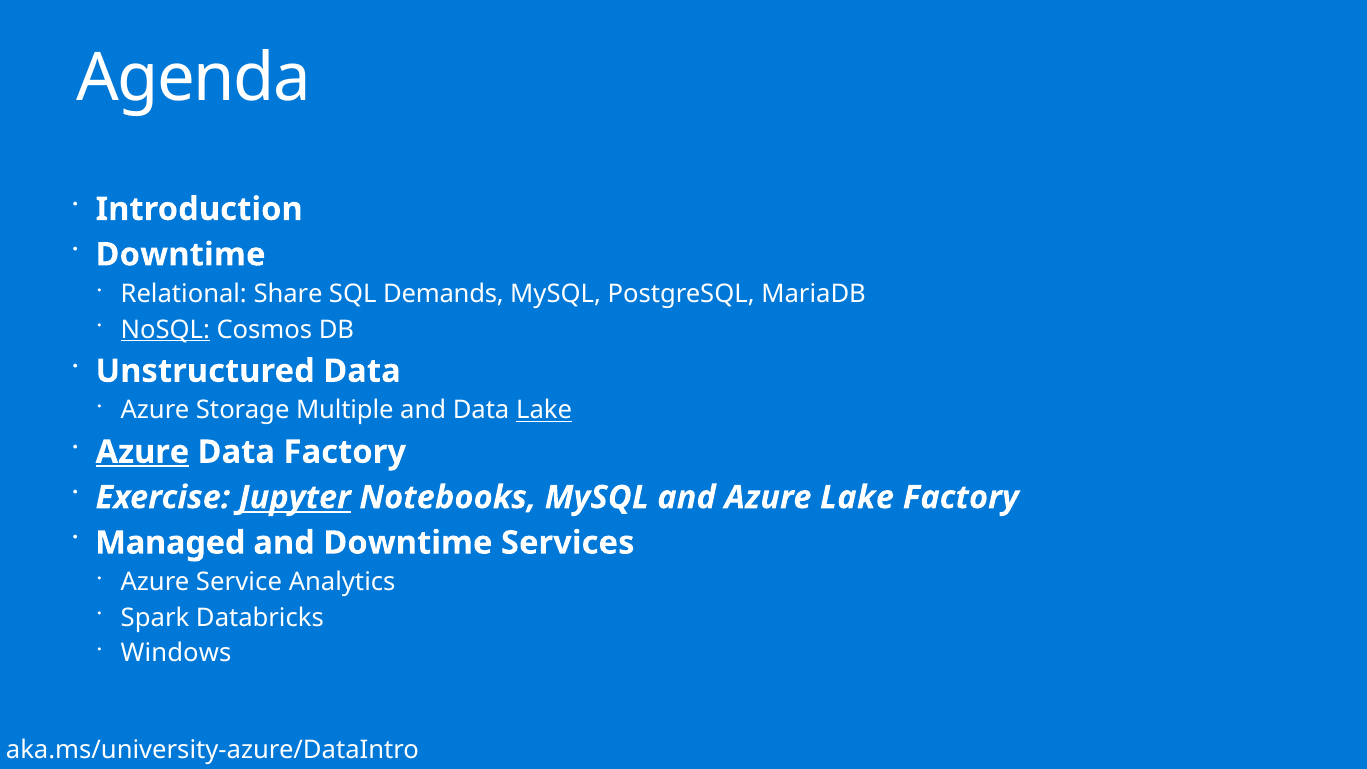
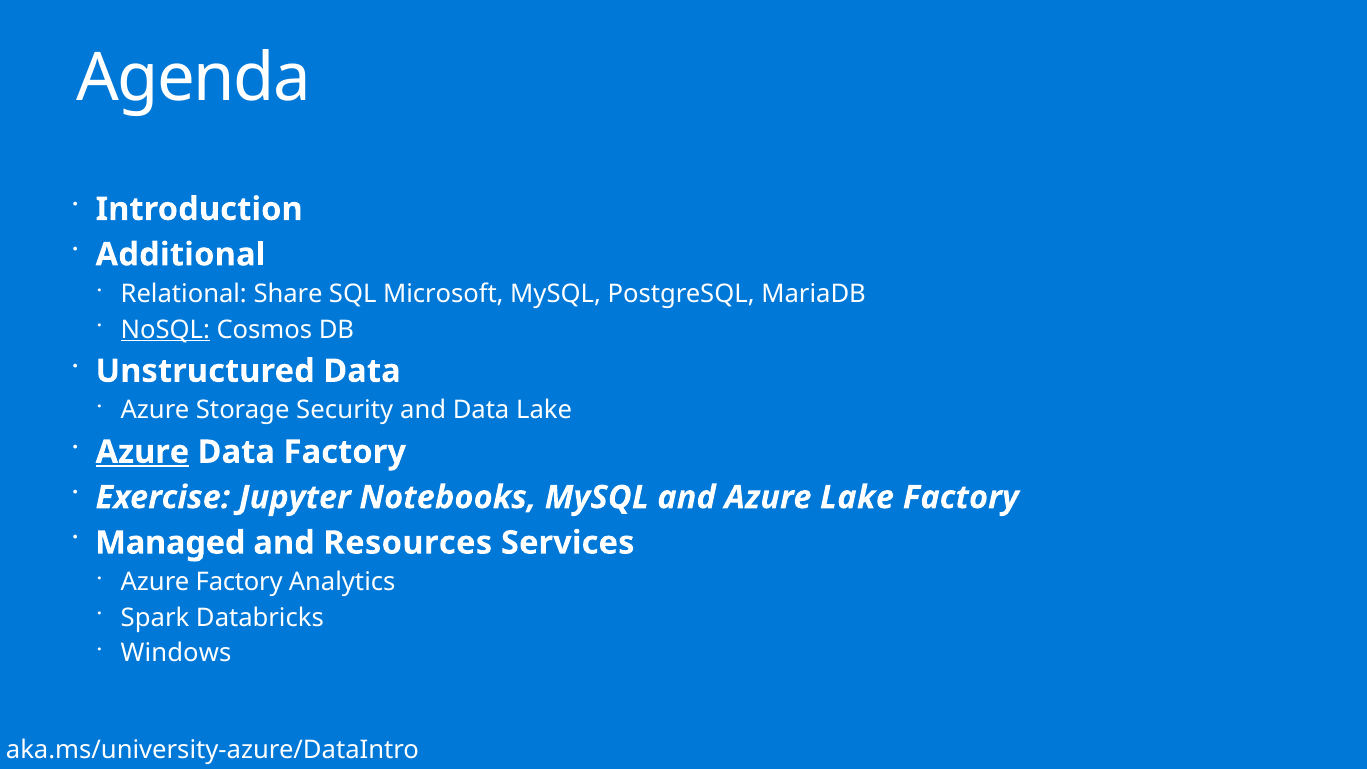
Downtime at (181, 255): Downtime -> Additional
Demands: Demands -> Microsoft
Multiple: Multiple -> Security
Lake at (544, 410) underline: present -> none
Jupyter underline: present -> none
and Downtime: Downtime -> Resources
Azure Service: Service -> Factory
